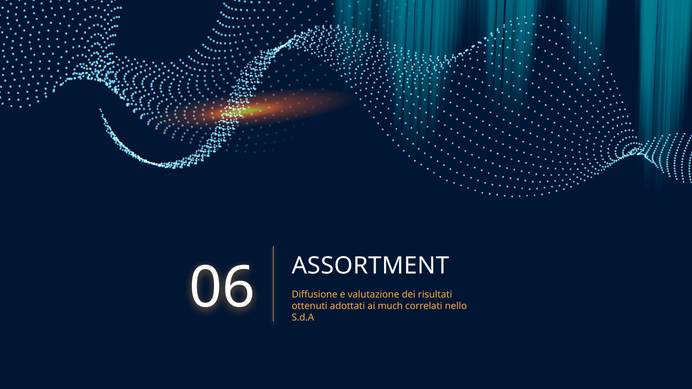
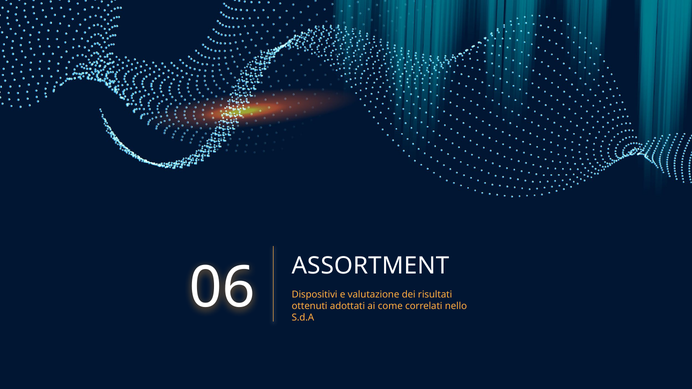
Diffusione: Diffusione -> Dispositivi
much: much -> come
